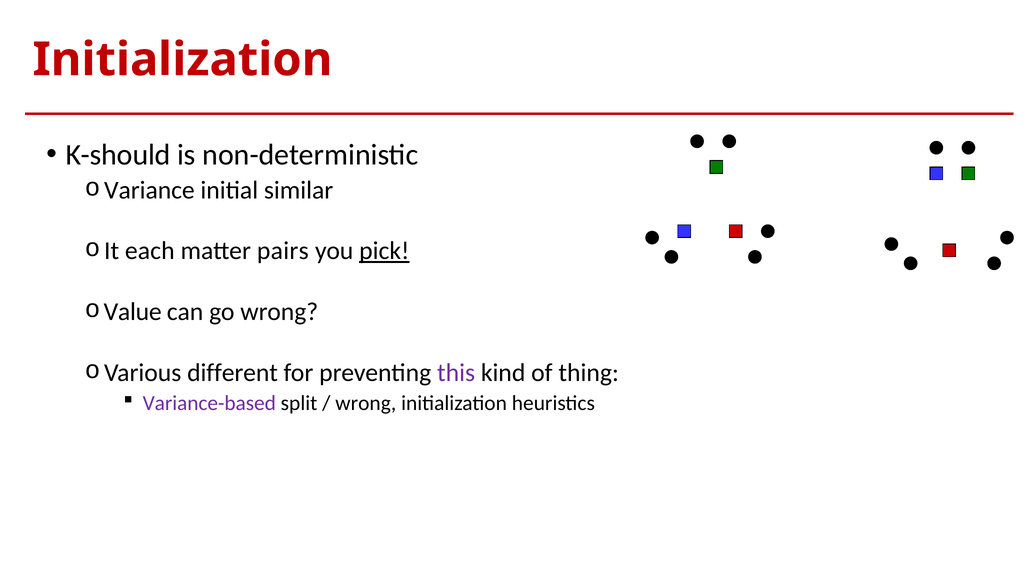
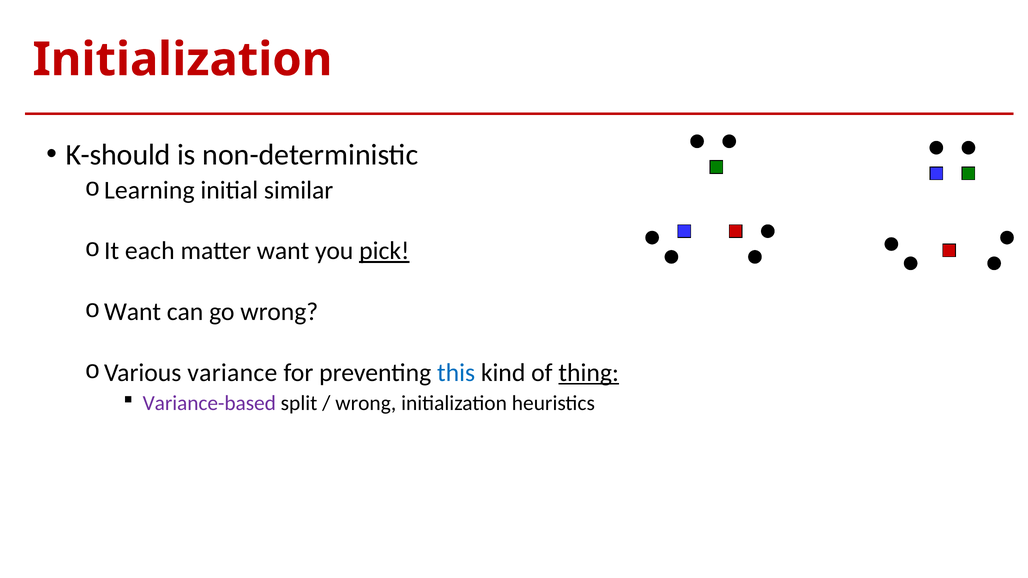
Variance: Variance -> Learning
matter pairs: pairs -> want
Value at (133, 312): Value -> Want
different: different -> variance
this colour: purple -> blue
thing underline: none -> present
